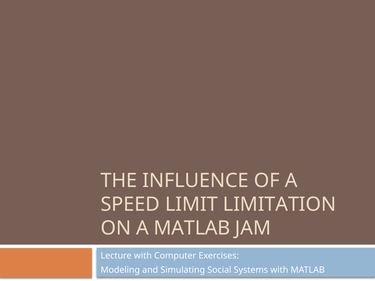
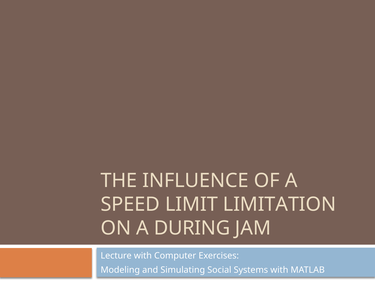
A MATLAB: MATLAB -> DURING
